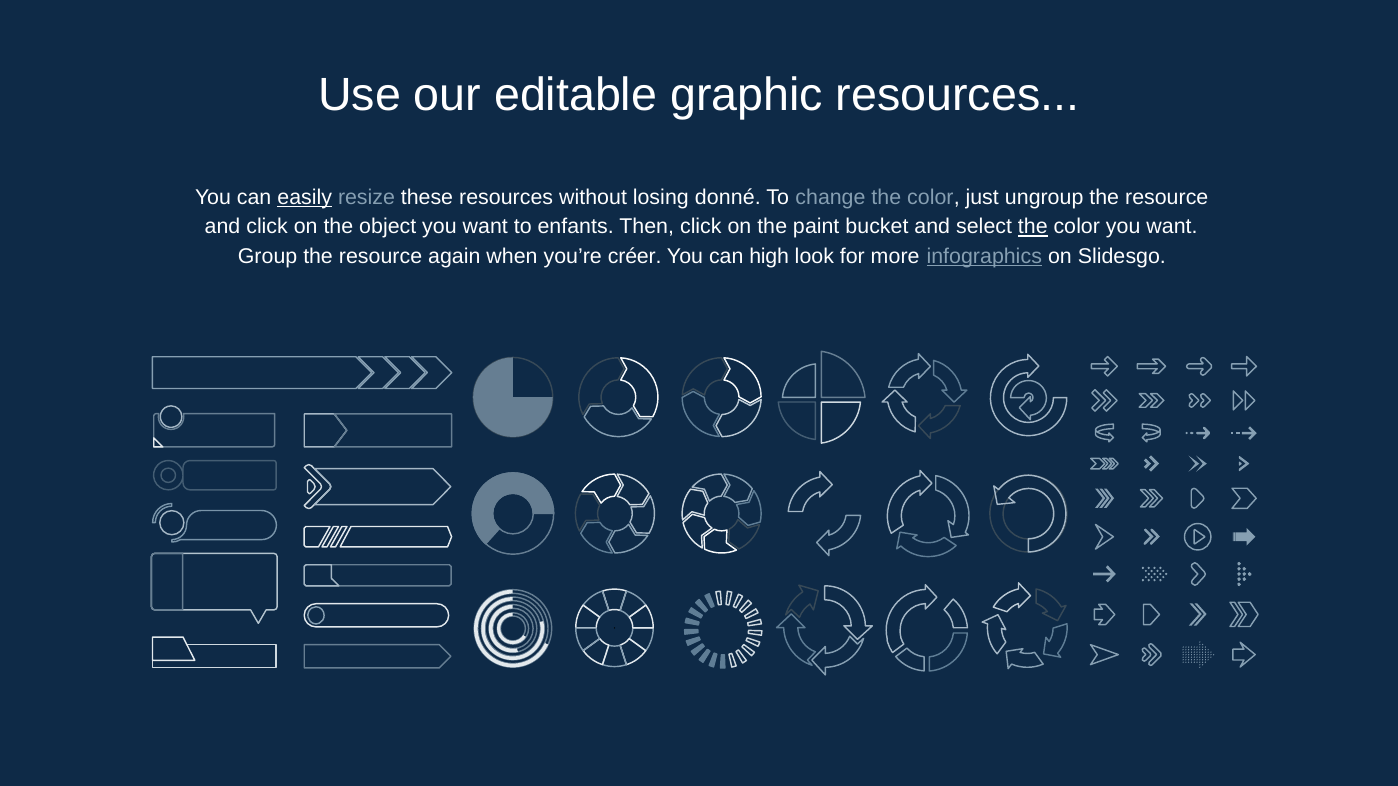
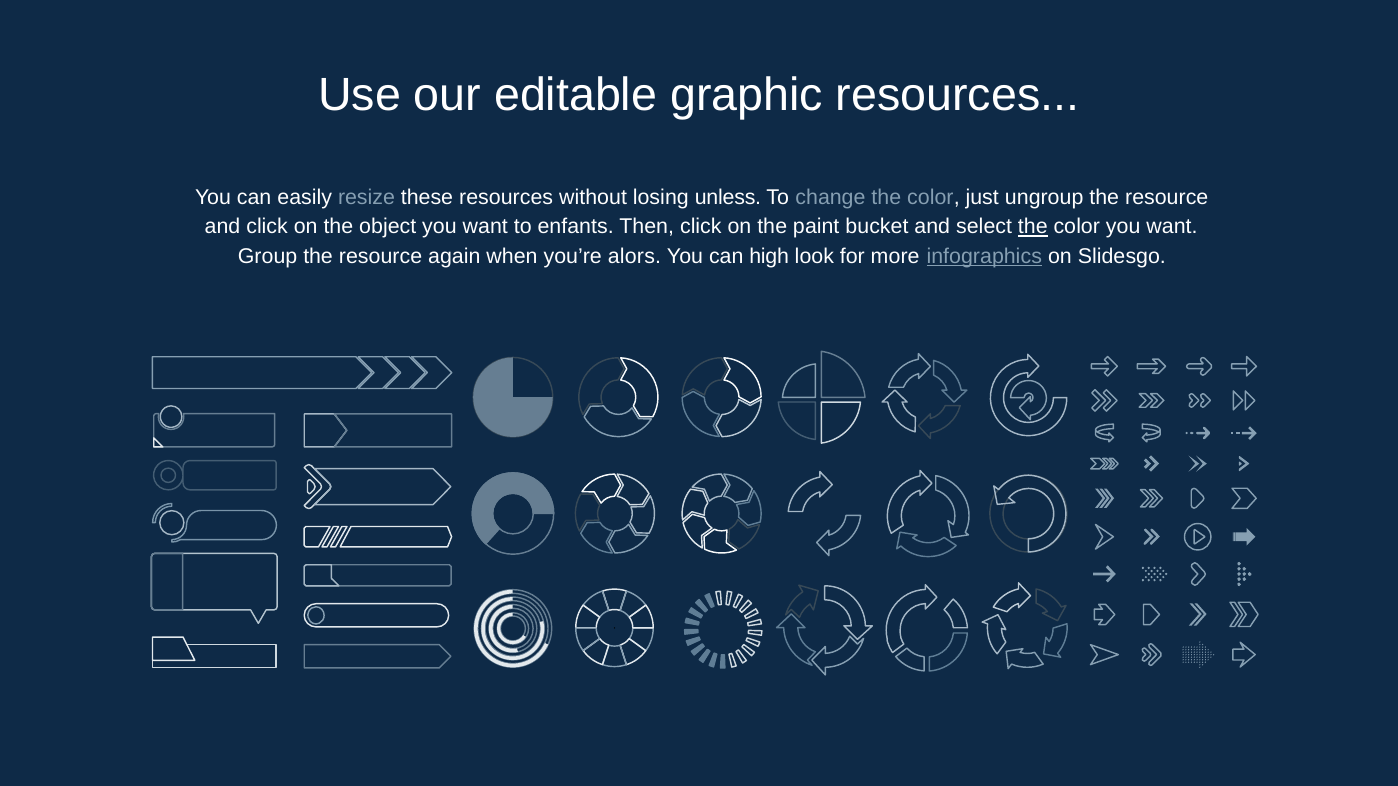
easily underline: present -> none
donné: donné -> unless
créer: créer -> alors
